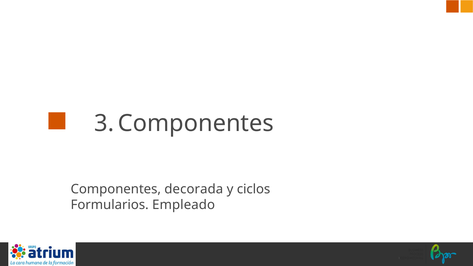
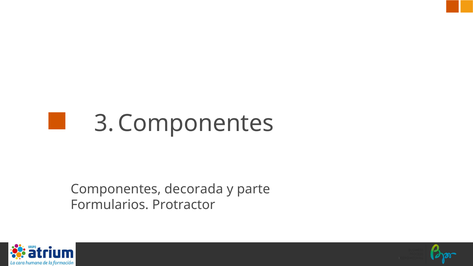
ciclos: ciclos -> parte
Empleado: Empleado -> Protractor
